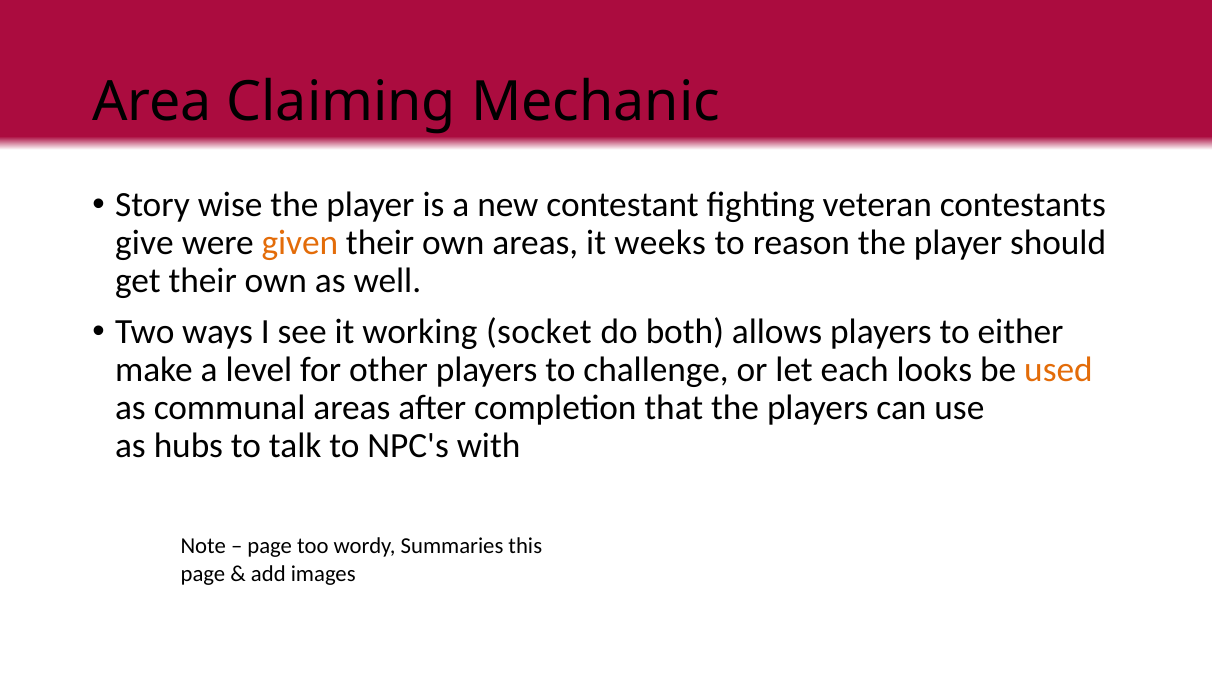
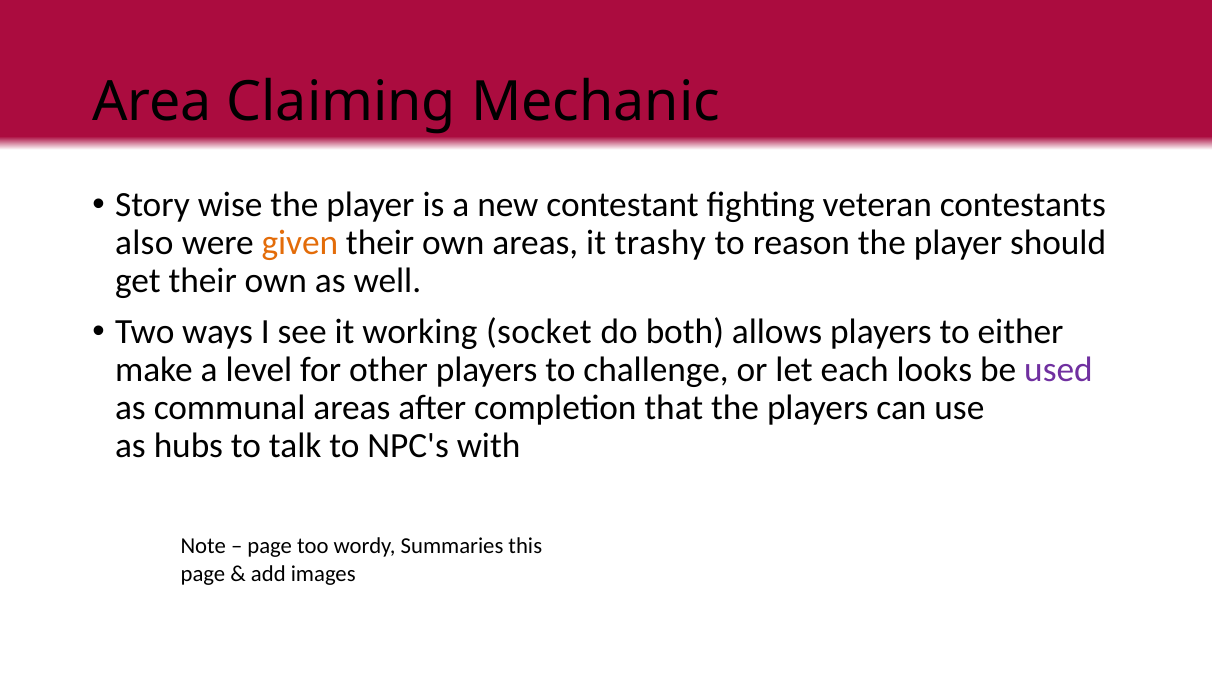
give: give -> also
weeks: weeks -> trashy
used colour: orange -> purple
